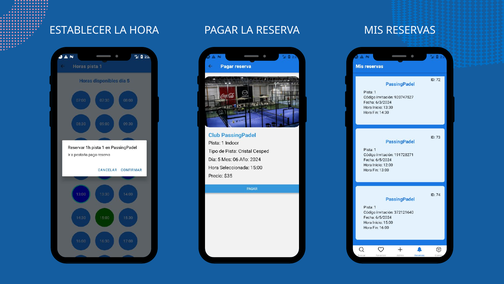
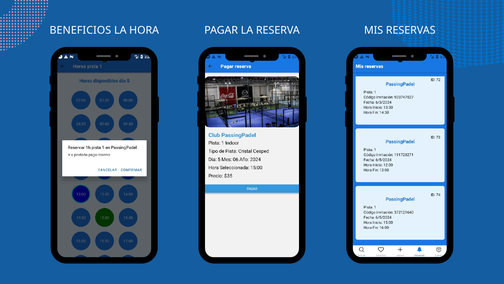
ESTABLECER: ESTABLECER -> BENEFICIOS
